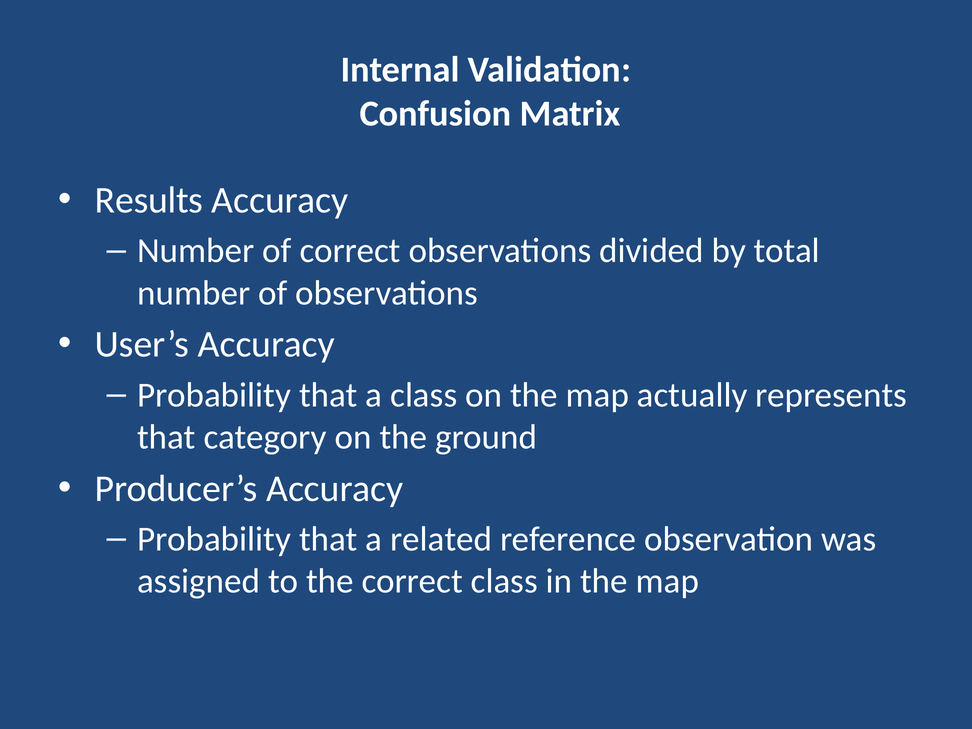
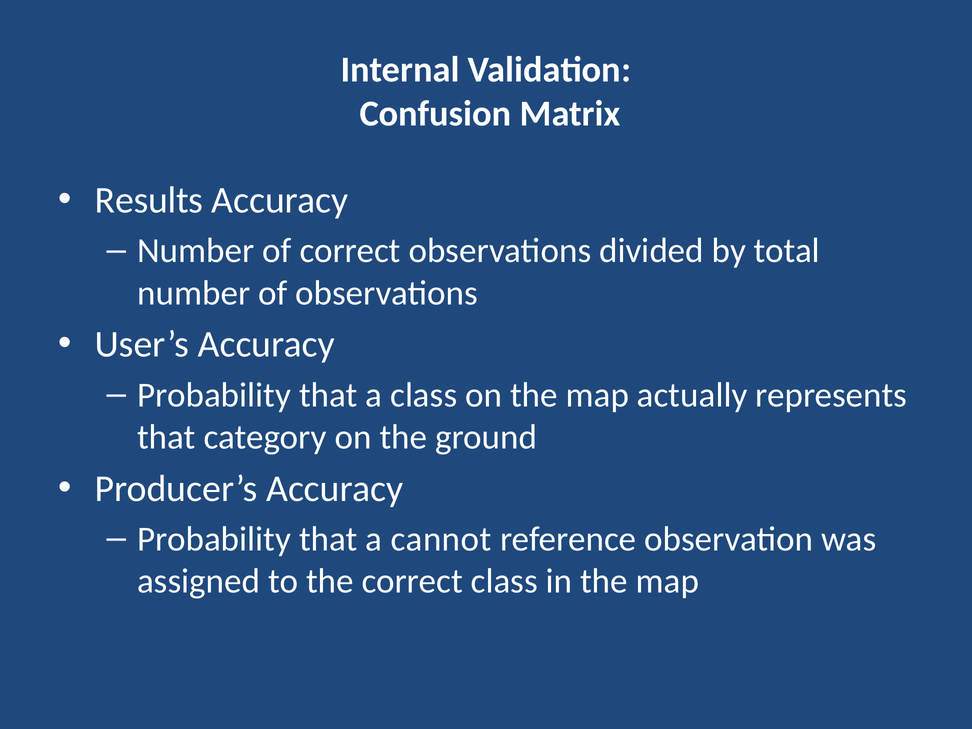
related: related -> cannot
